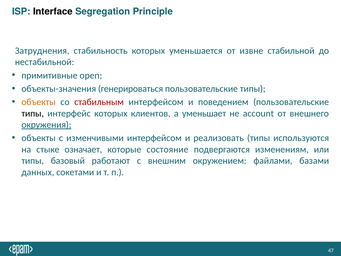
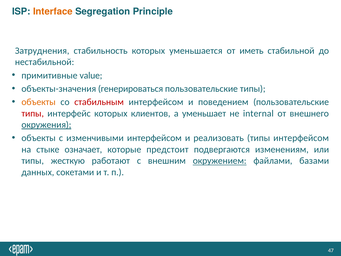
Interface colour: black -> orange
извне: извне -> иметь
open: open -> value
типы at (33, 113) colour: black -> red
account: account -> internal
типы используются: используются -> интерфейсом
состояние: состояние -> предстоит
базовый: базовый -> жесткую
окружением underline: none -> present
